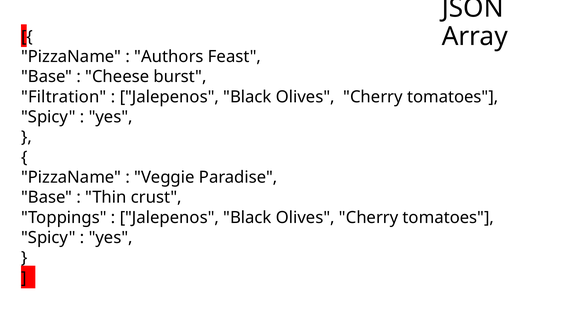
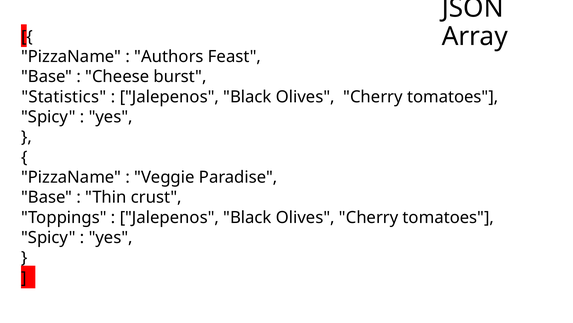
Filtration: Filtration -> Statistics
